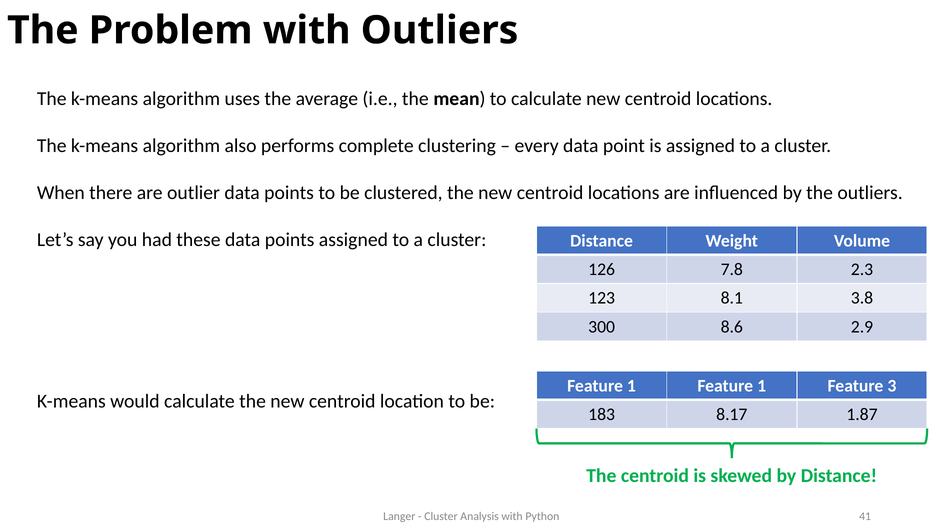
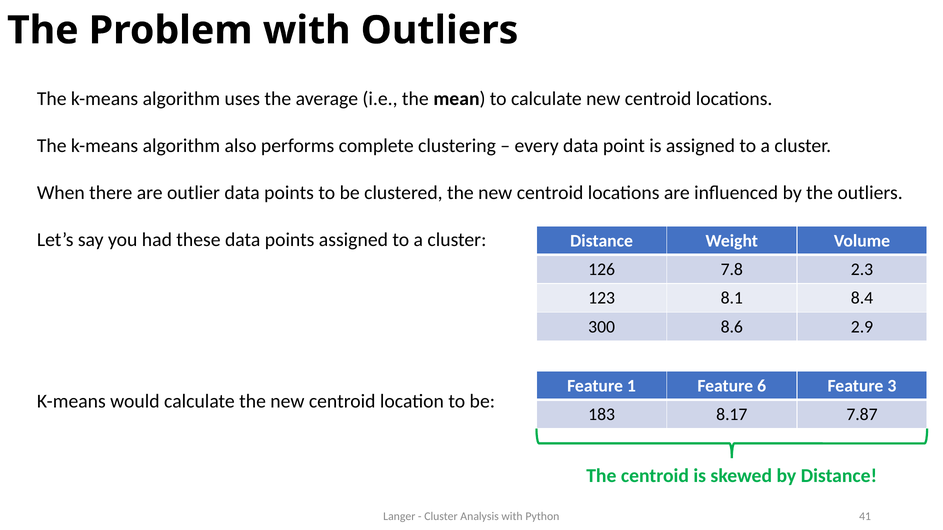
3.8: 3.8 -> 8.4
1 Feature 1: 1 -> 6
1.87: 1.87 -> 7.87
